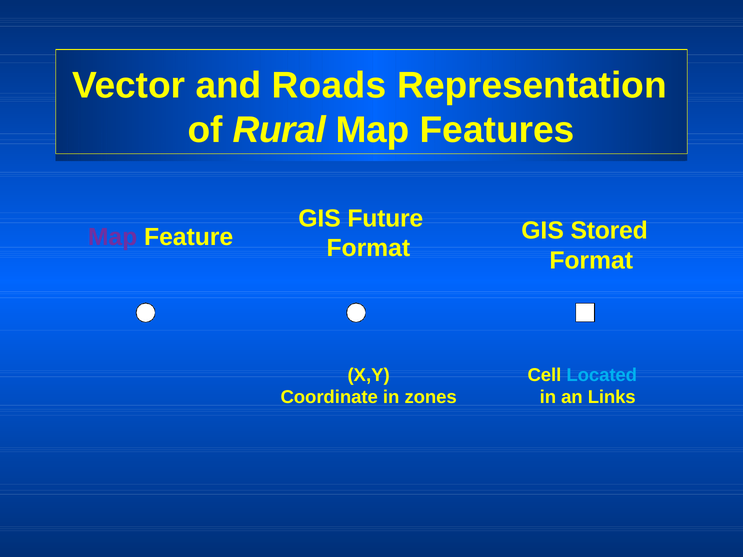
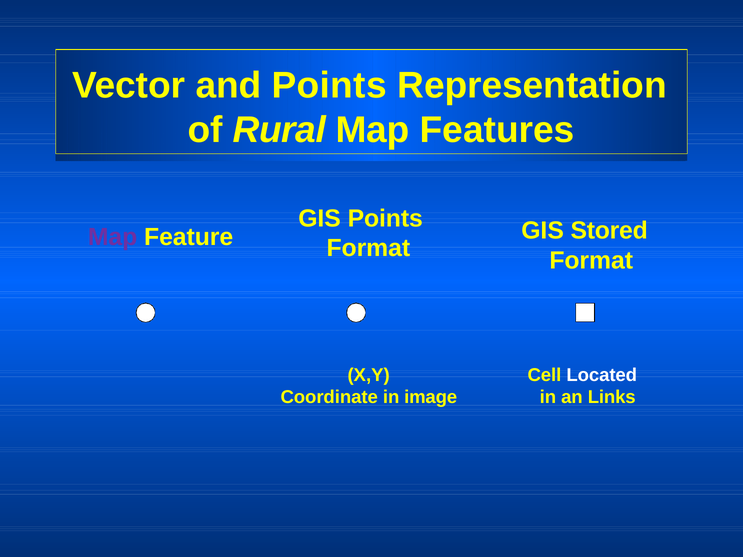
and Roads: Roads -> Points
GIS Future: Future -> Points
Located colour: light blue -> white
zones: zones -> image
